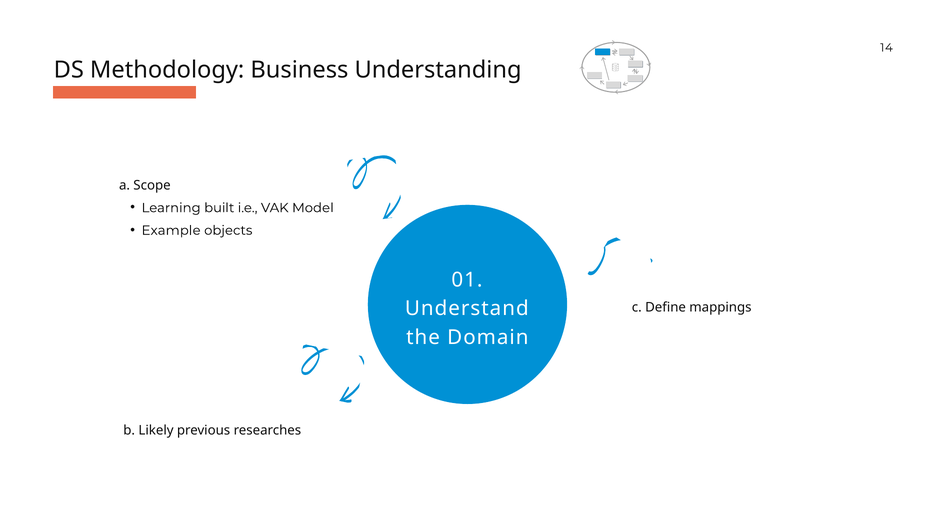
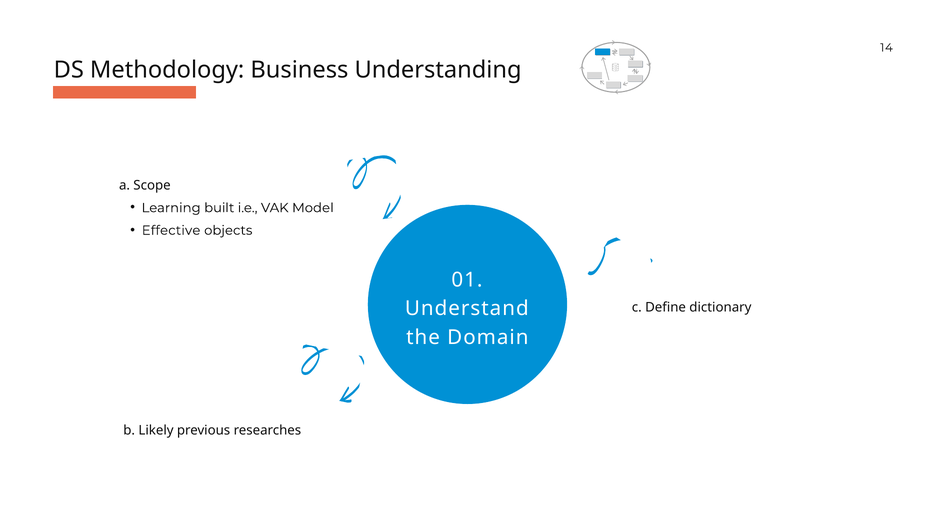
Example: Example -> Effective
mappings: mappings -> dictionary
